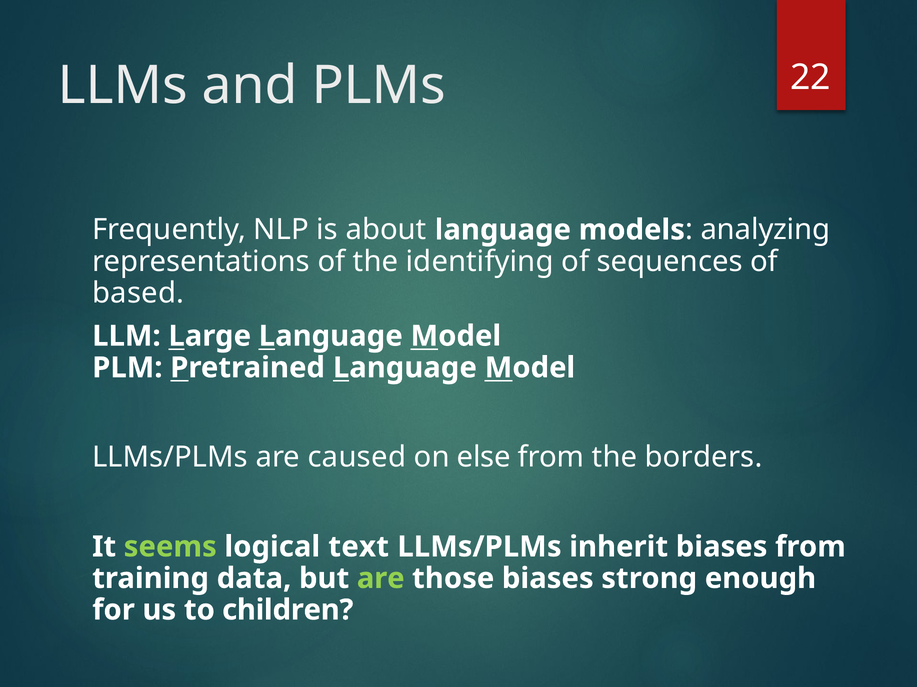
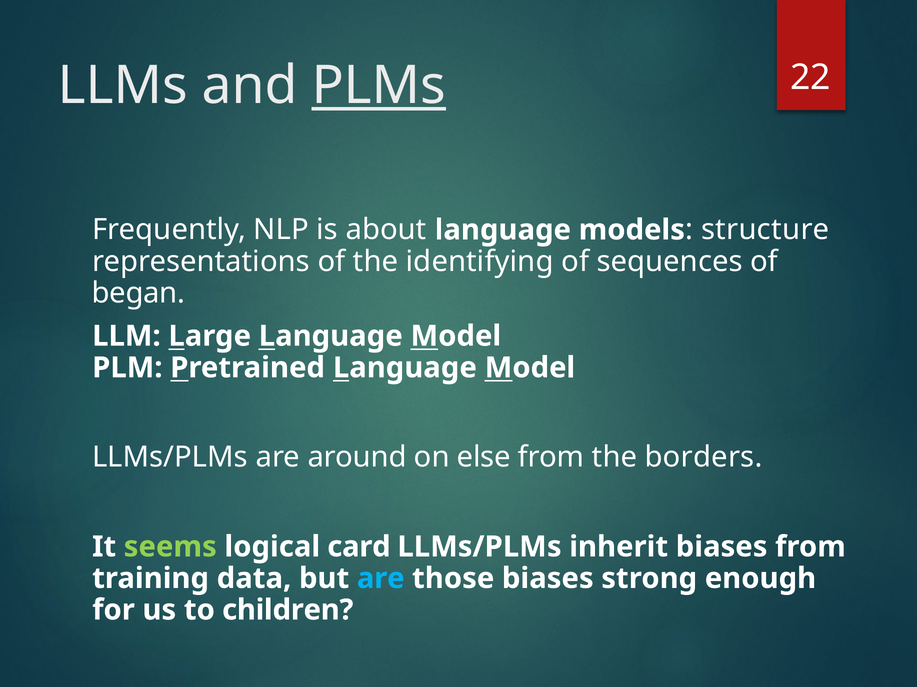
PLMs underline: none -> present
analyzing: analyzing -> structure
based: based -> began
caused: caused -> around
text: text -> card
are at (381, 579) colour: light green -> light blue
